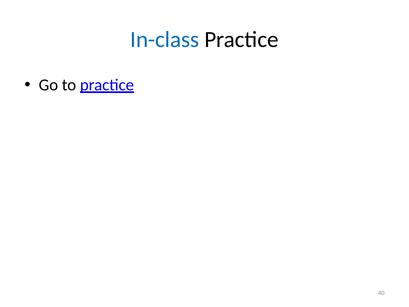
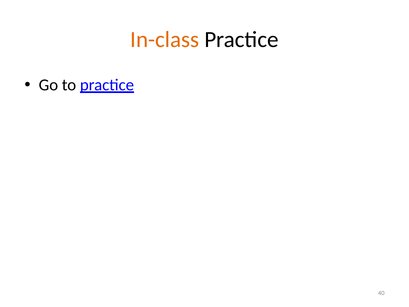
In-class colour: blue -> orange
